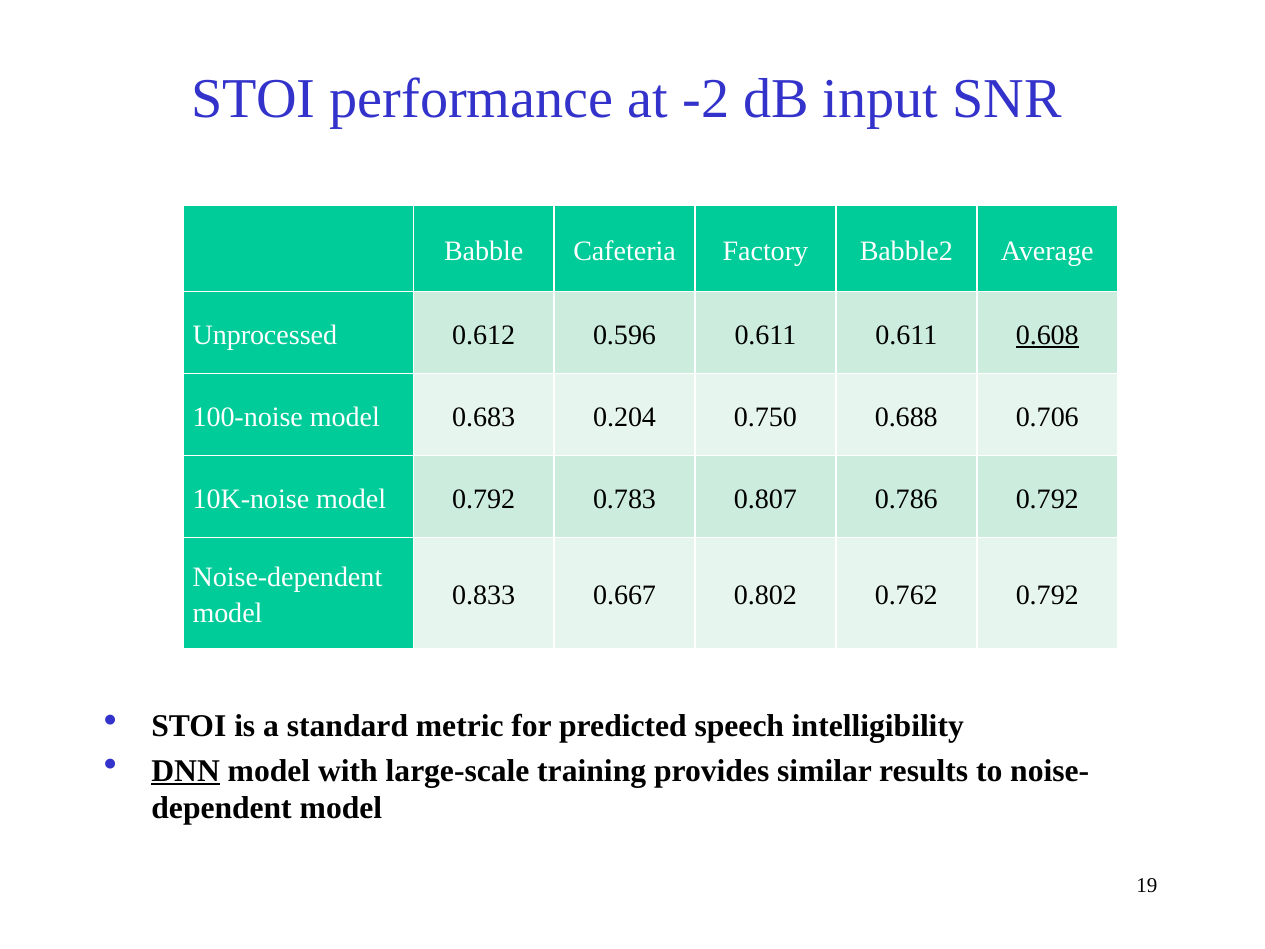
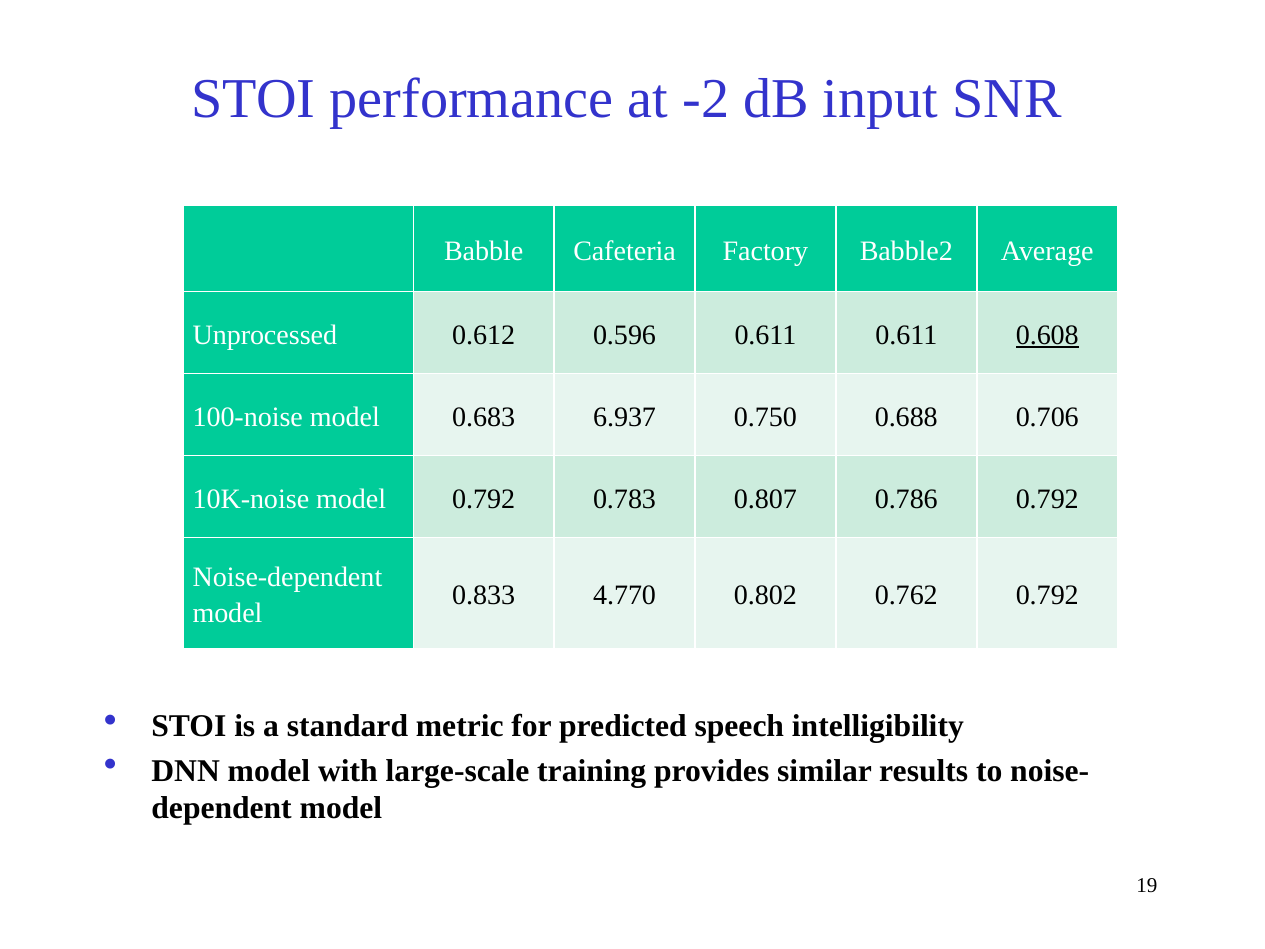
0.204: 0.204 -> 6.937
0.667: 0.667 -> 4.770
DNN underline: present -> none
